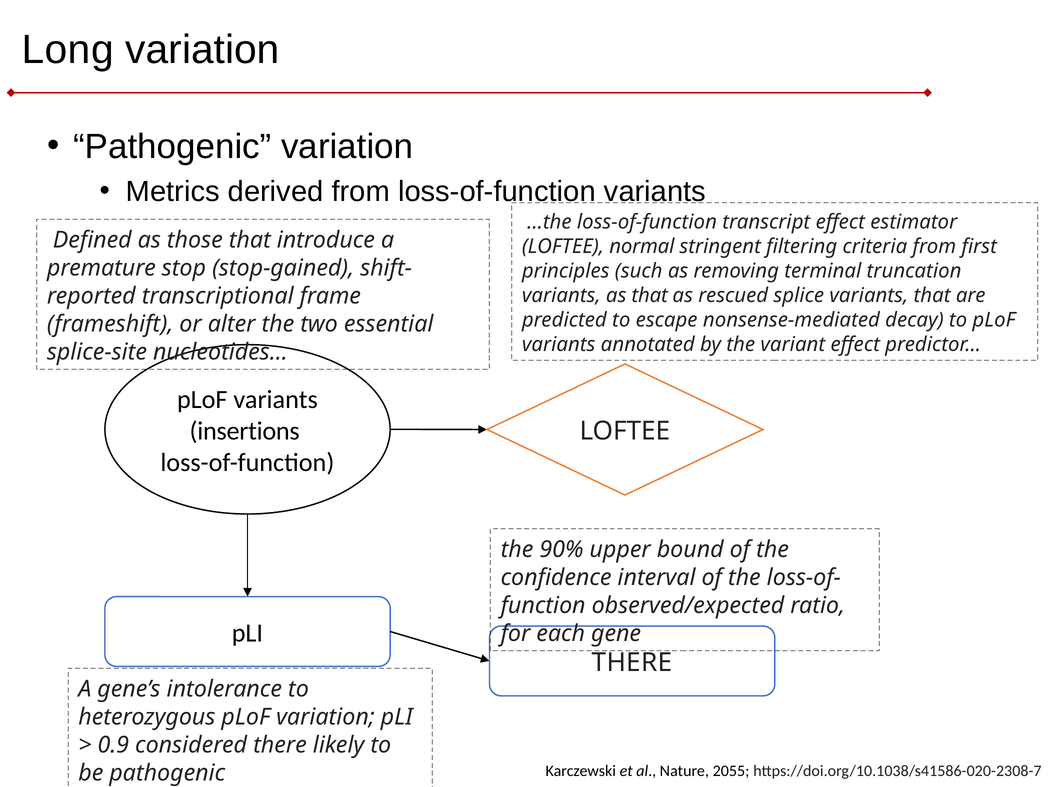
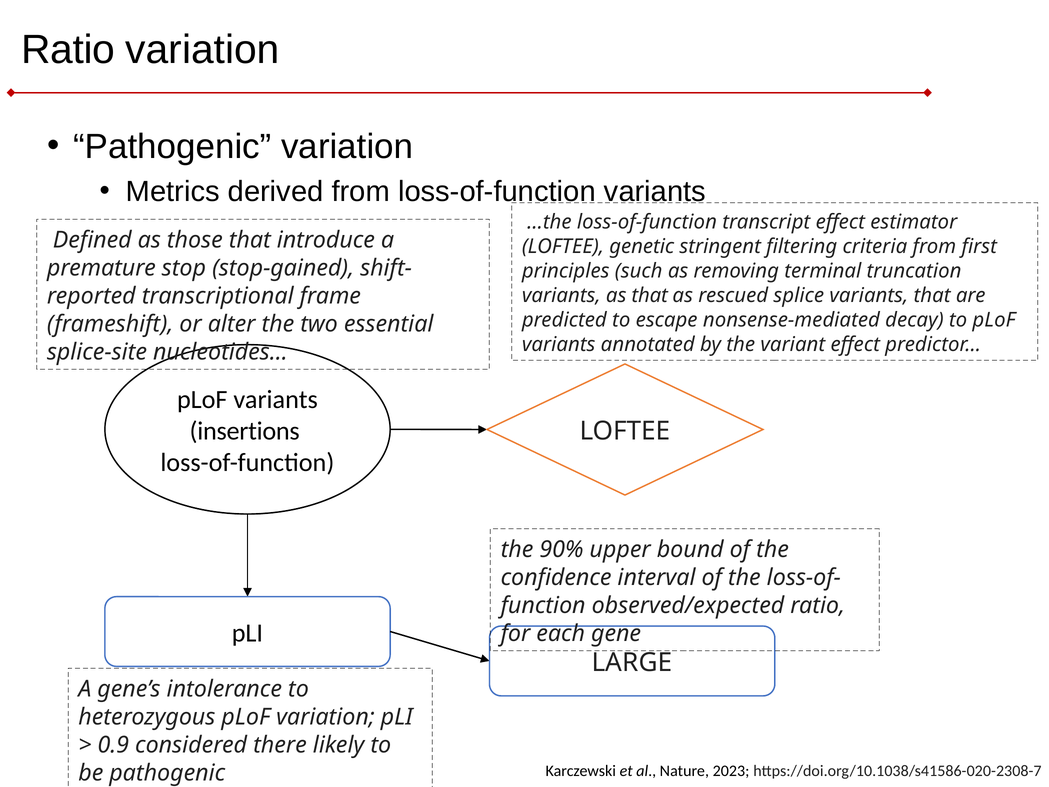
Long at (68, 50): Long -> Ratio
normal: normal -> genetic
THERE at (632, 663): THERE -> LARGE
2055: 2055 -> 2023
